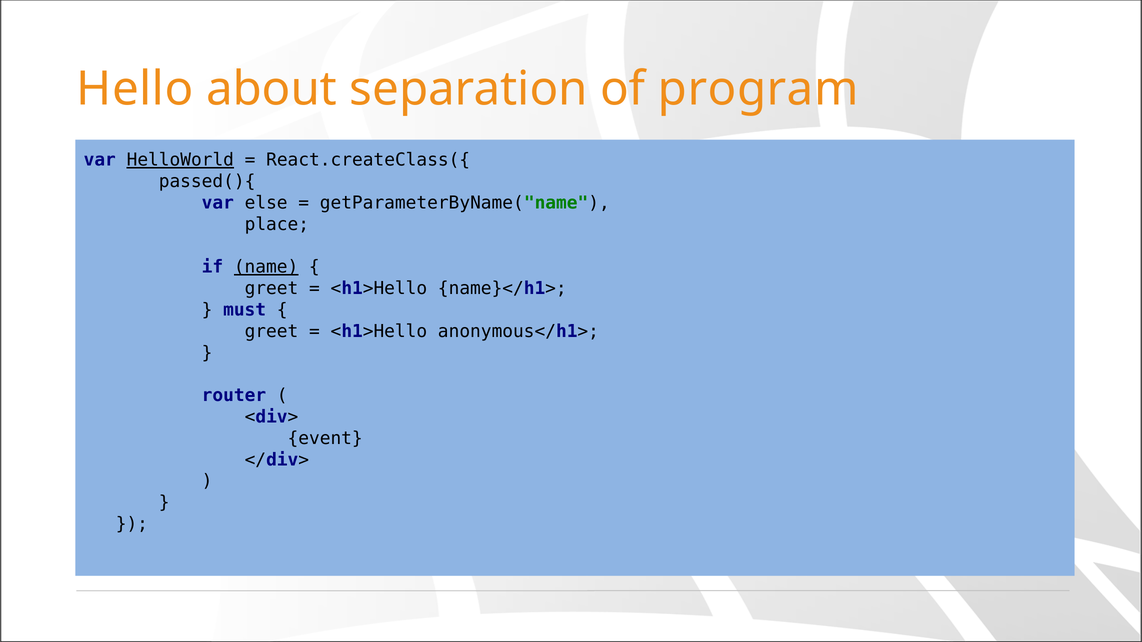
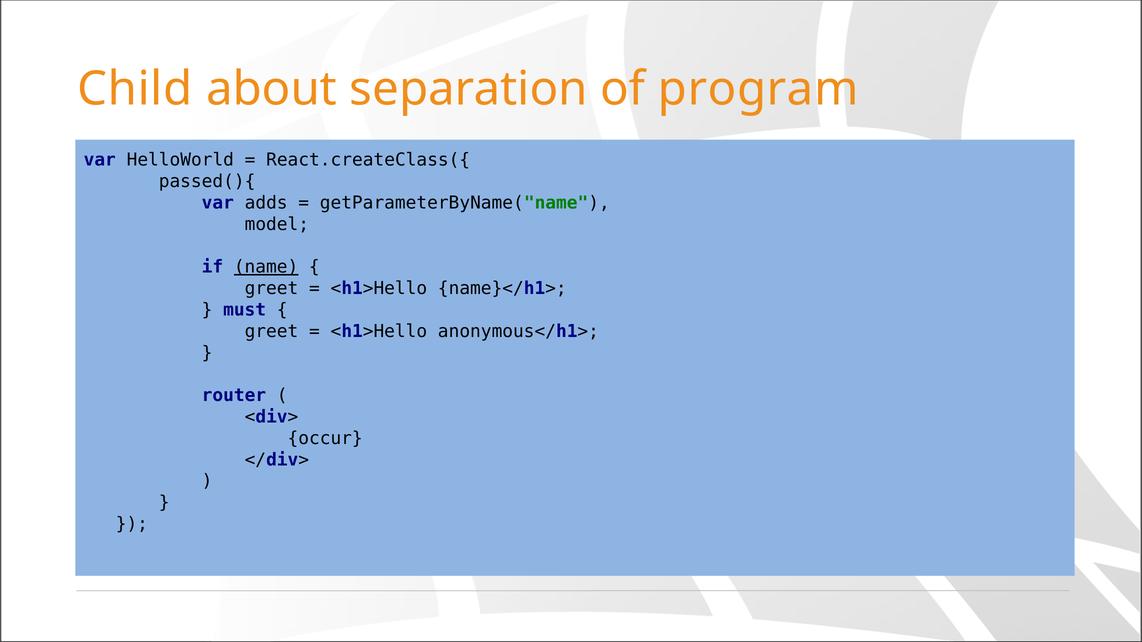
Hello: Hello -> Child
HelloWorld underline: present -> none
else: else -> adds
place: place -> model
event: event -> occur
